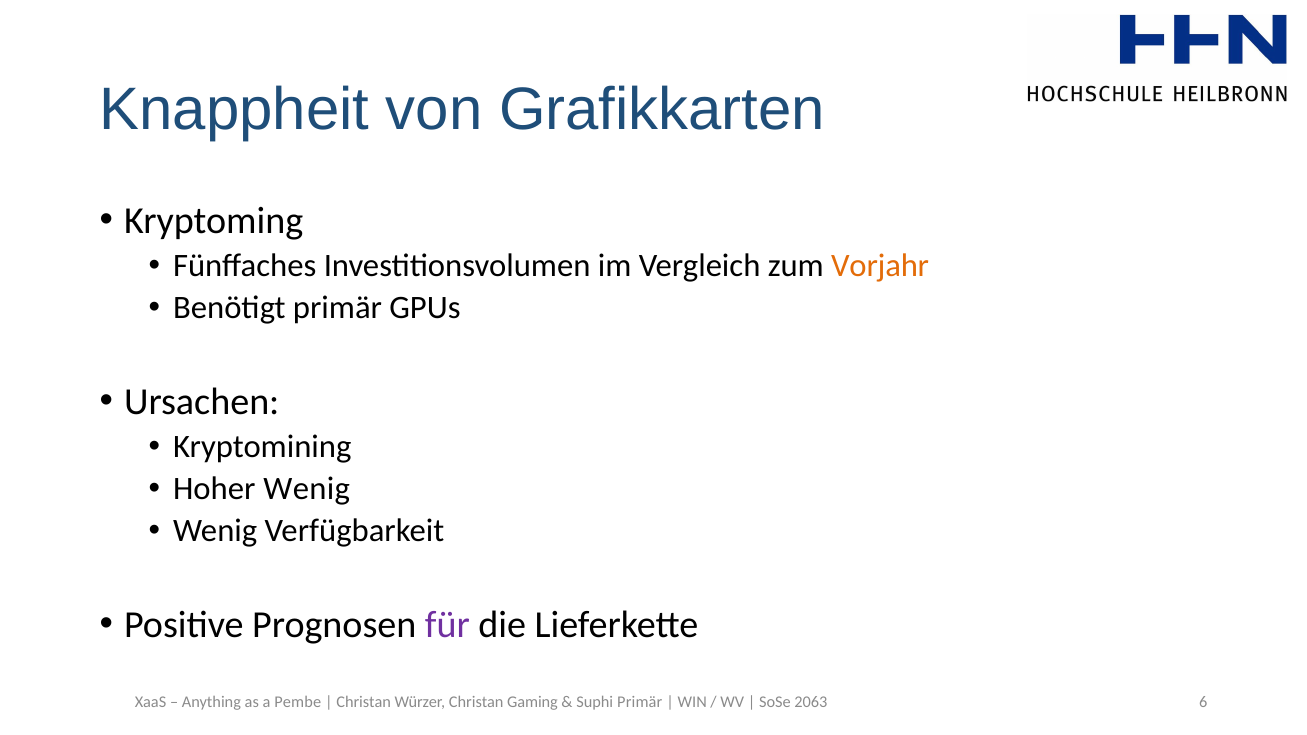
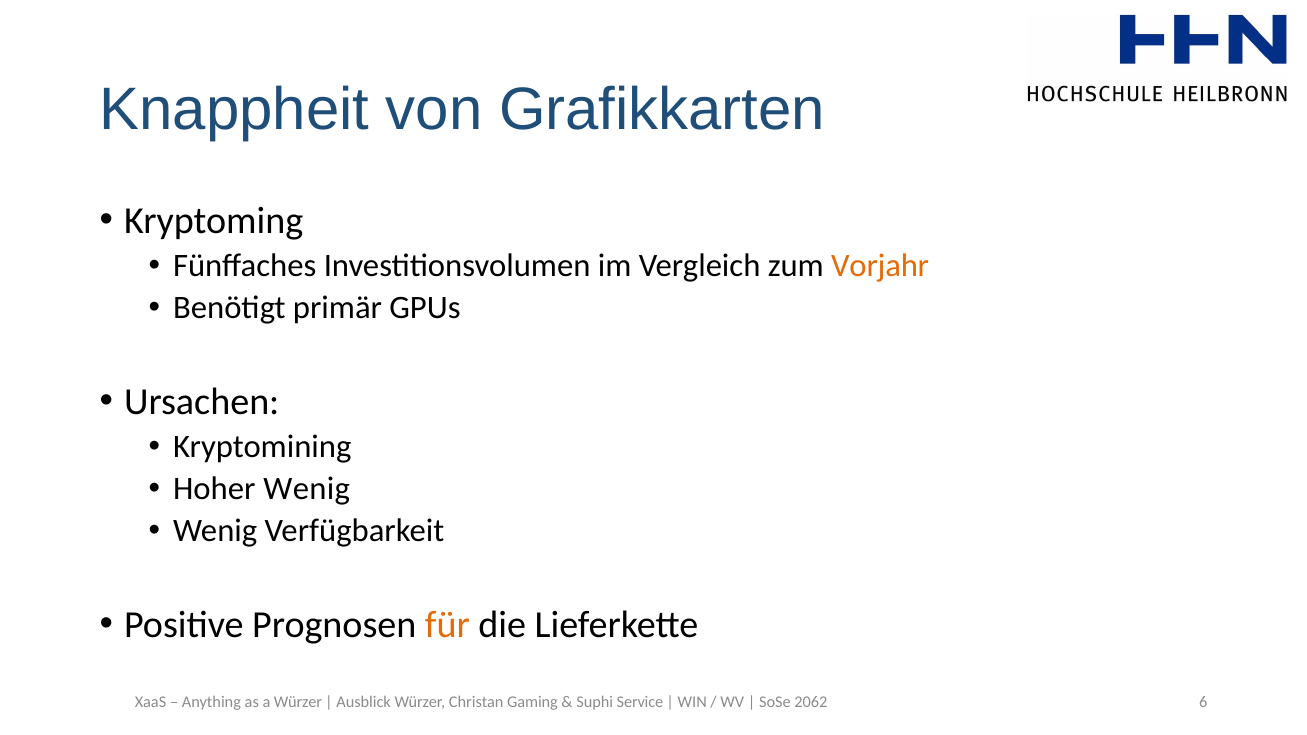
für colour: purple -> orange
a Pembe: Pembe -> Würzer
Christan at (364, 702): Christan -> Ausblick
Suphi Primär: Primär -> Service
2063: 2063 -> 2062
